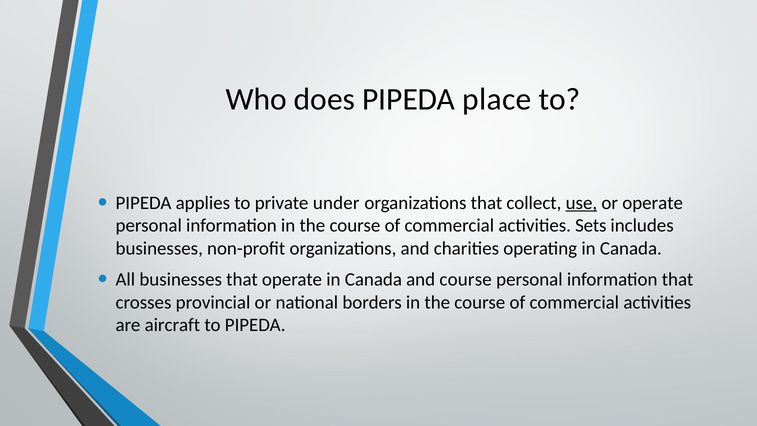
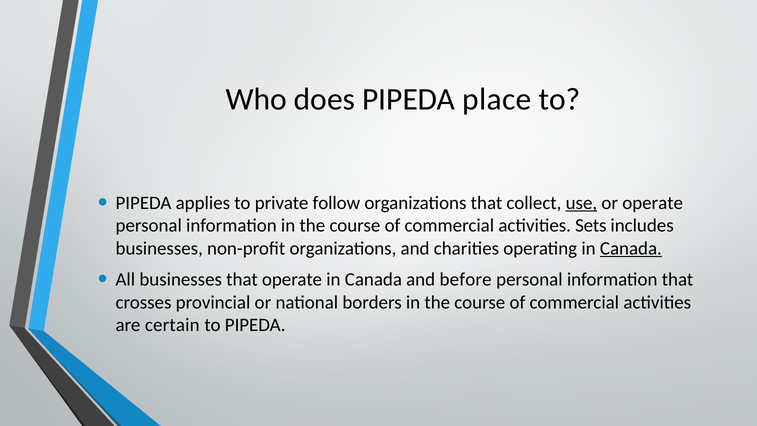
under: under -> follow
Canada at (631, 248) underline: none -> present
and course: course -> before
aircraft: aircraft -> certain
